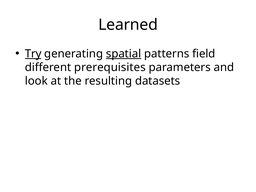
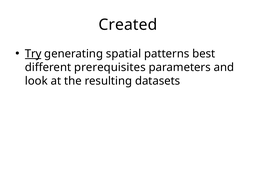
Learned: Learned -> Created
spatial underline: present -> none
field: field -> best
